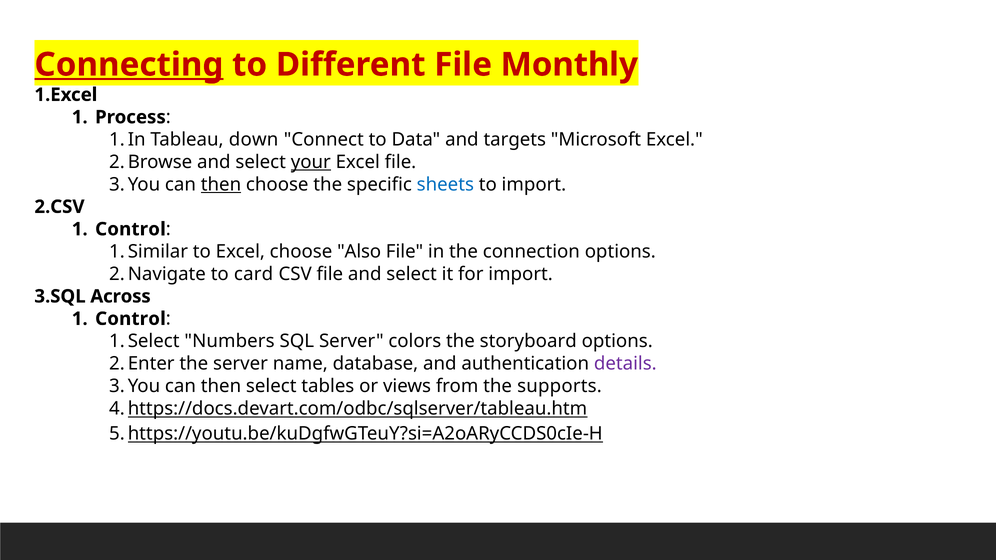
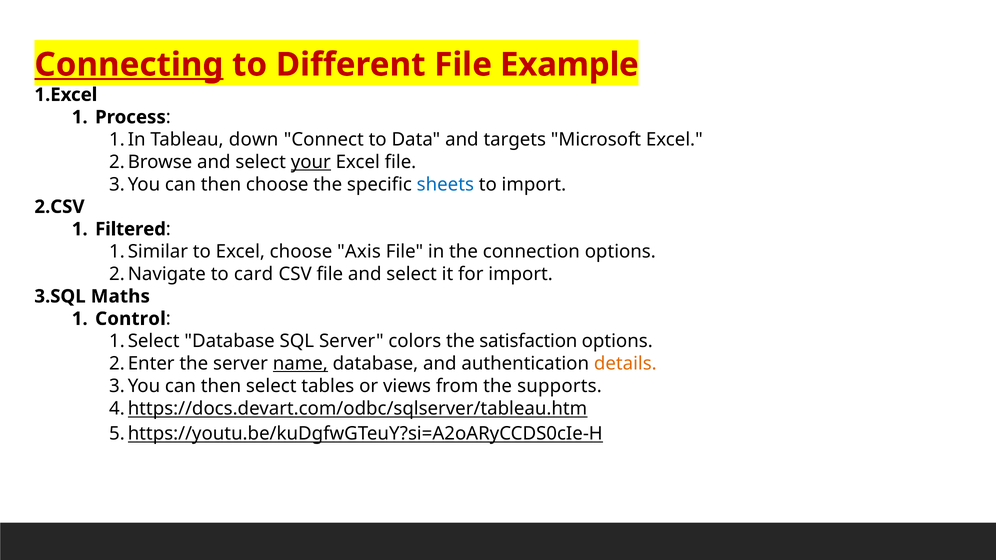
Monthly: Monthly -> Example
then at (221, 184) underline: present -> none
Control at (130, 229): Control -> Filtered
Also: Also -> Axis
Across: Across -> Maths
Numbers at (230, 341): Numbers -> Database
storyboard: storyboard -> satisfaction
name underline: none -> present
details colour: purple -> orange
